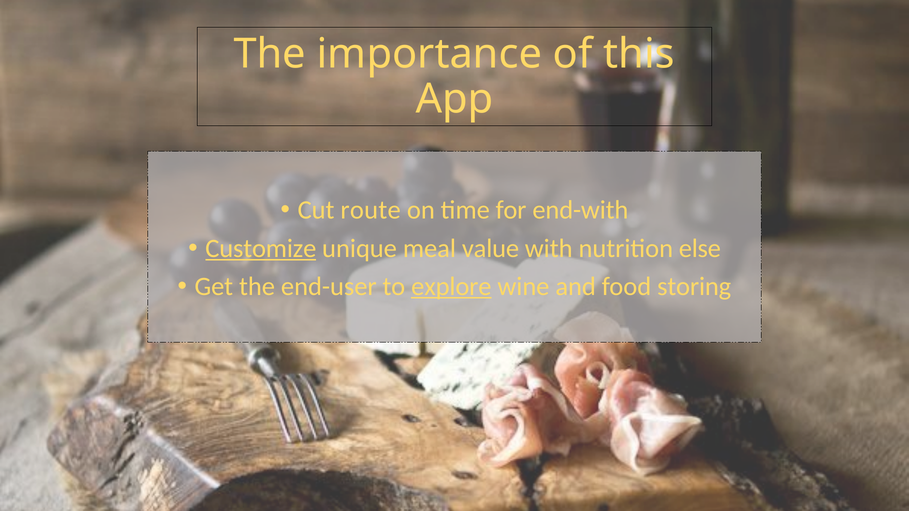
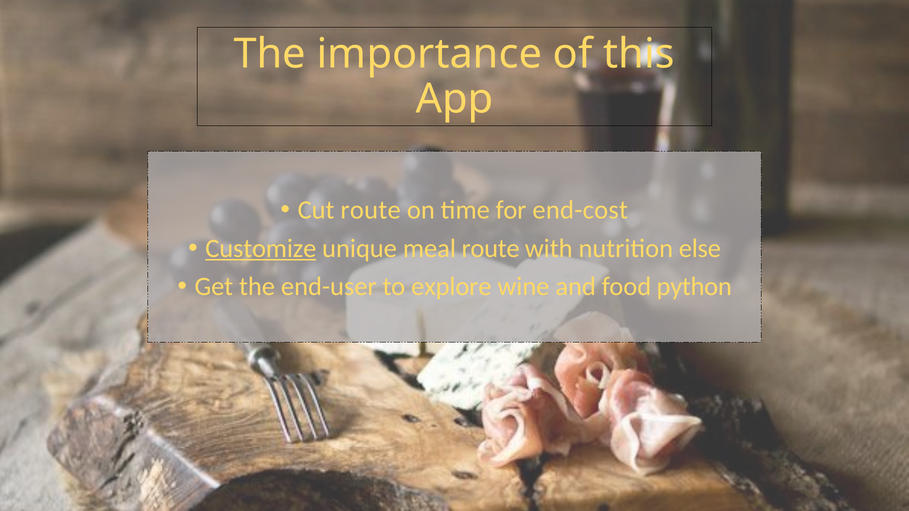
end-with: end-with -> end-cost
meal value: value -> route
explore underline: present -> none
storing: storing -> python
